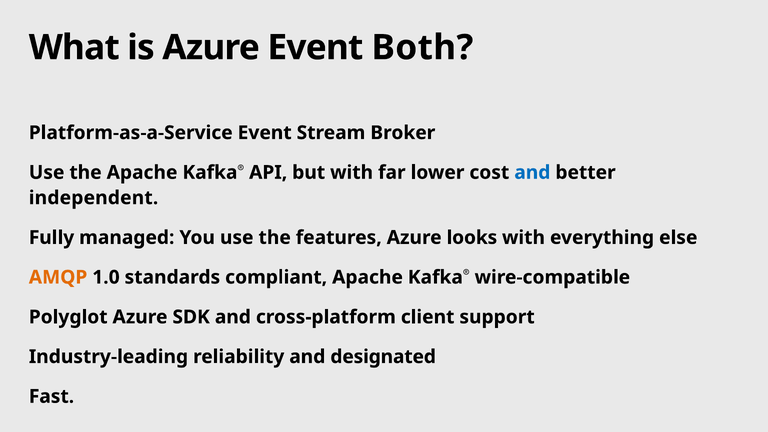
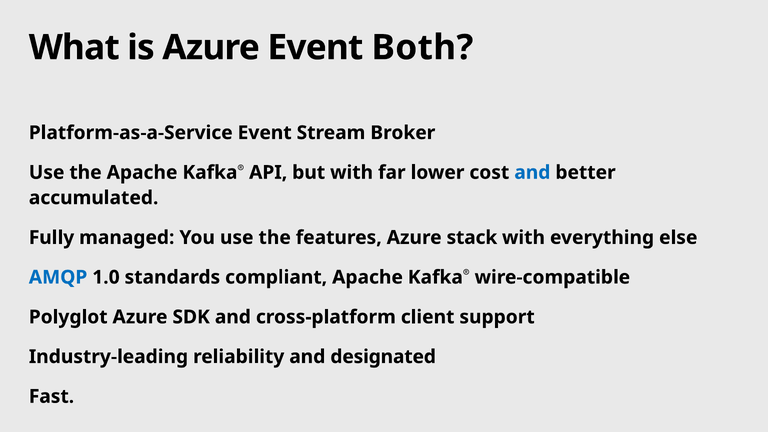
independent: independent -> accumulated
looks: looks -> stack
AMQP colour: orange -> blue
